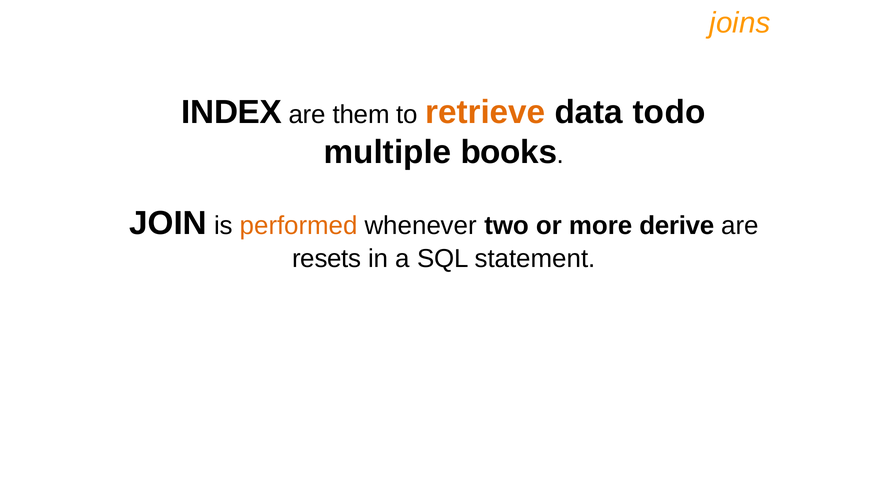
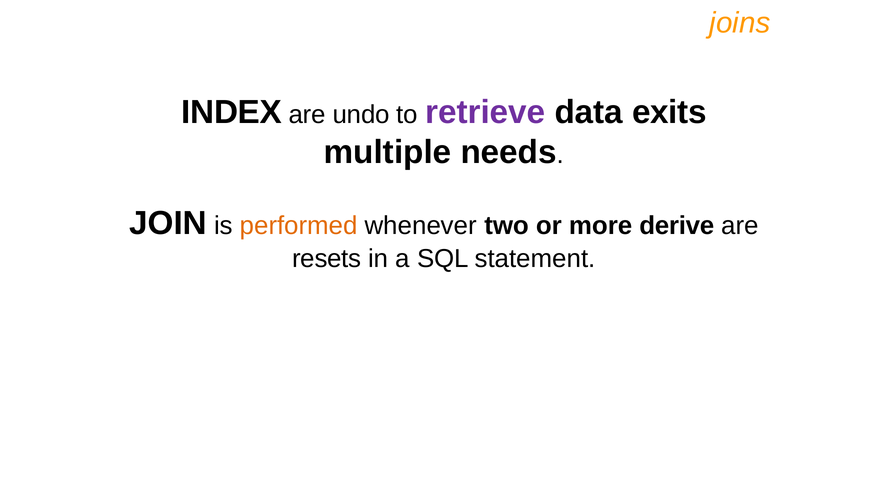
them: them -> undo
retrieve colour: orange -> purple
todo: todo -> exits
books: books -> needs
